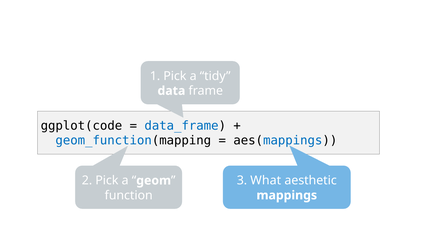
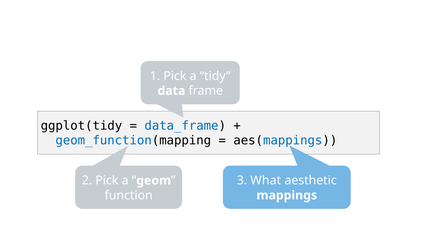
ggplot(code: ggplot(code -> ggplot(tidy
